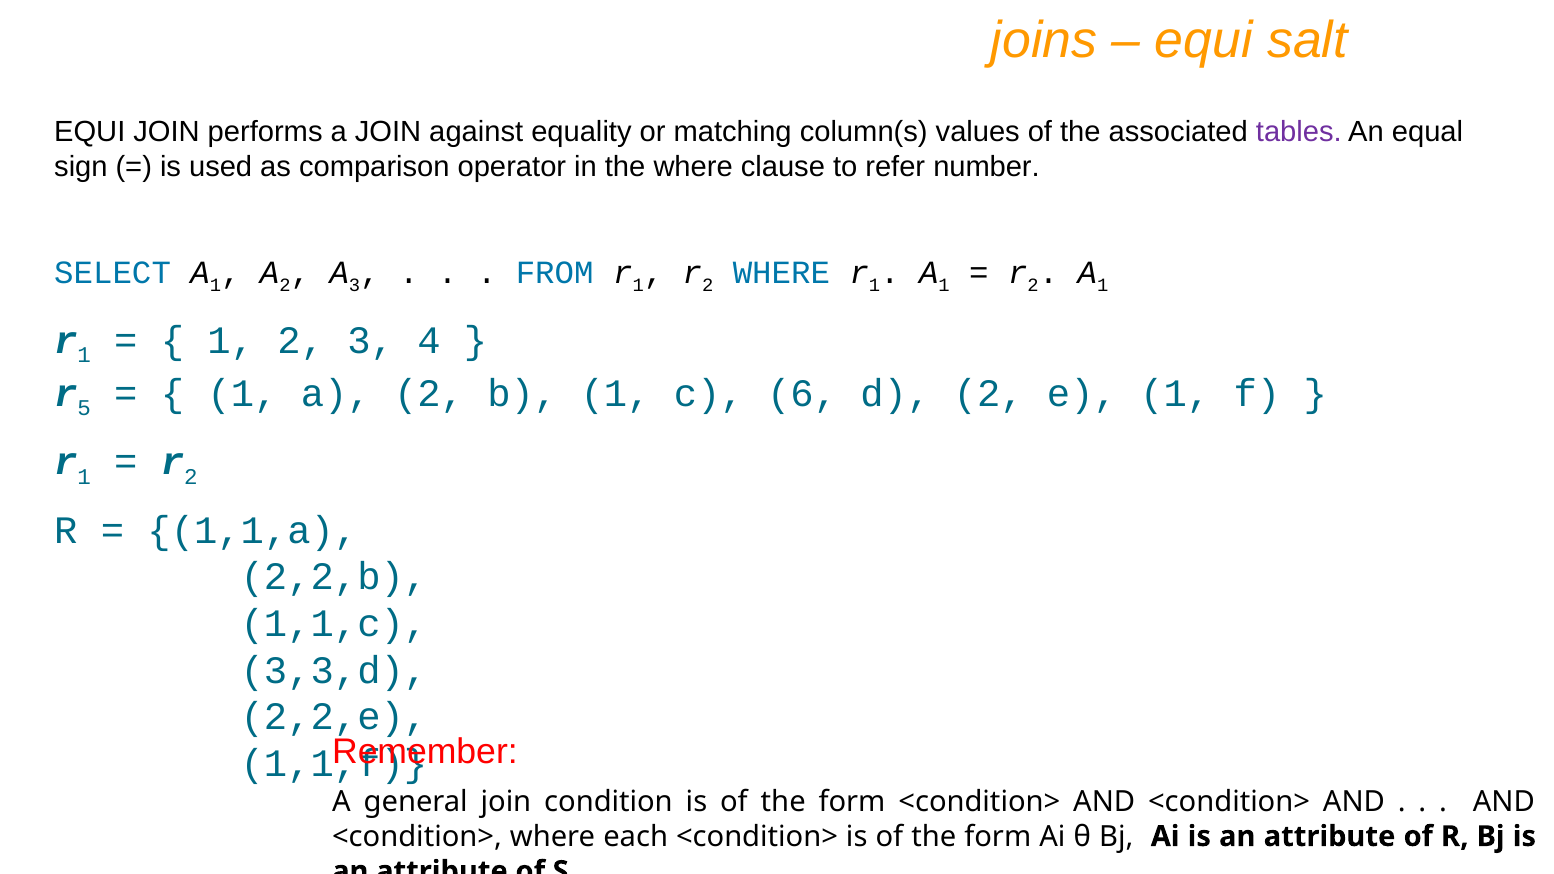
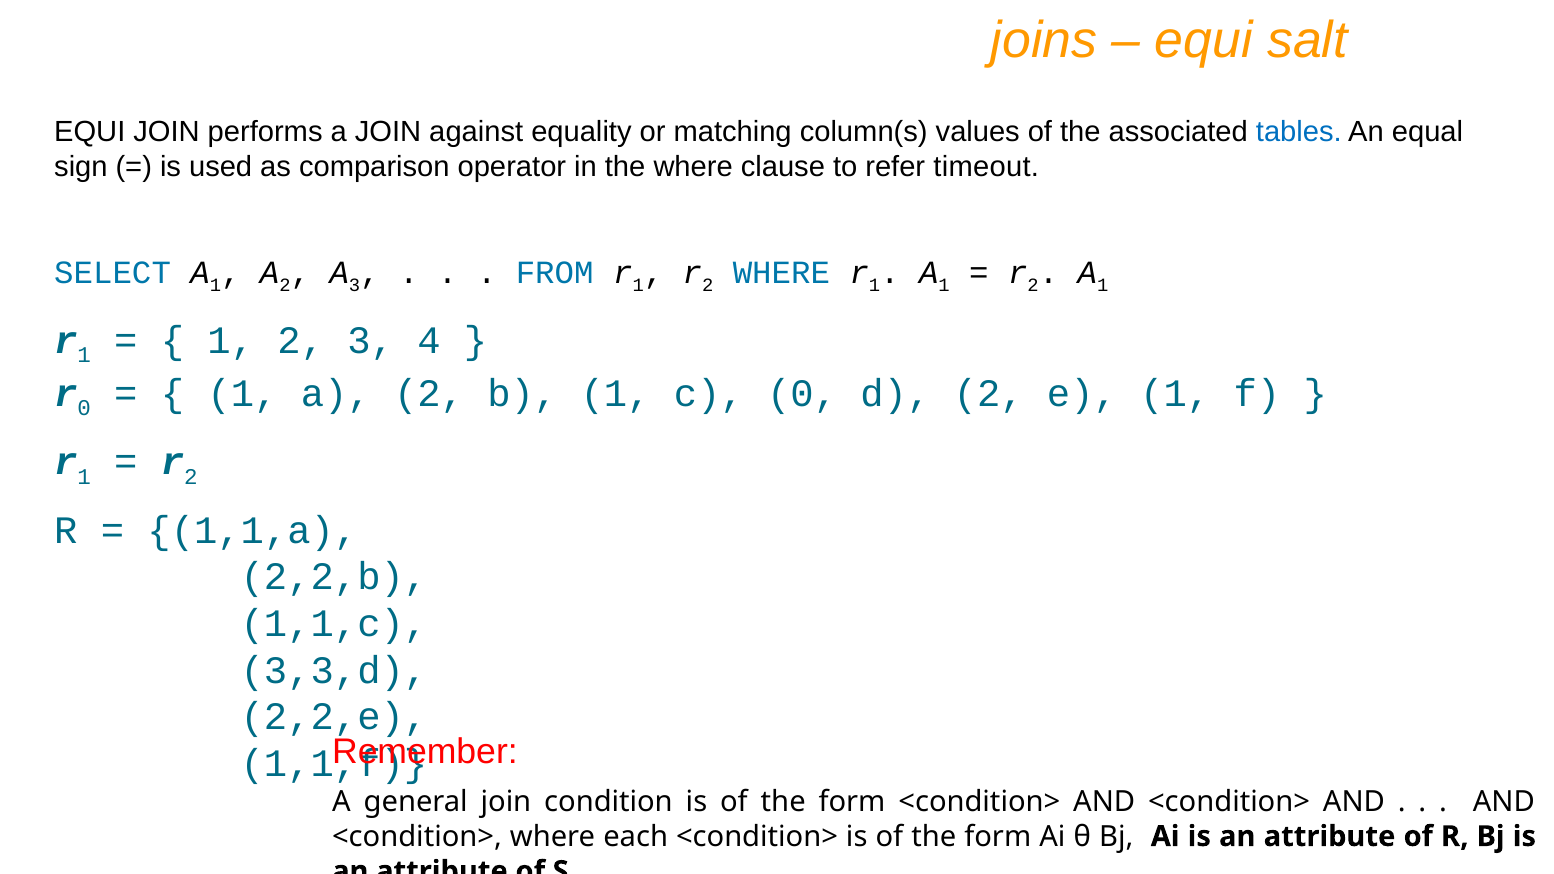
tables colour: purple -> blue
number: number -> timeout
r 5: 5 -> 0
c 6: 6 -> 0
